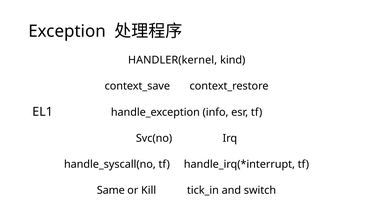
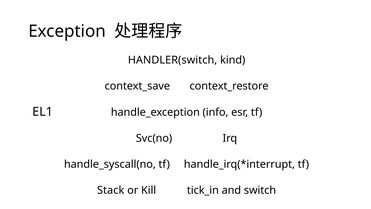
HANDLER(kernel: HANDLER(kernel -> HANDLER(switch
Same: Same -> Stack
